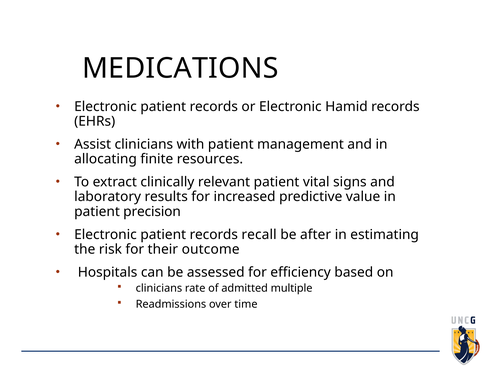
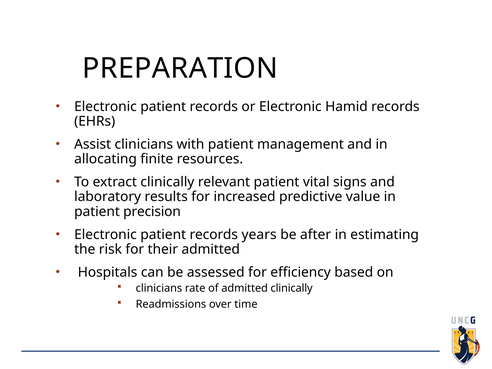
MEDICATIONS: MEDICATIONS -> PREPARATION
recall: recall -> years
their outcome: outcome -> admitted
admitted multiple: multiple -> clinically
